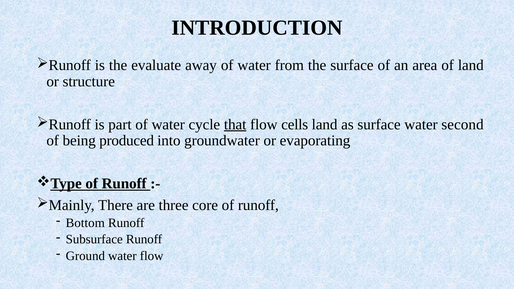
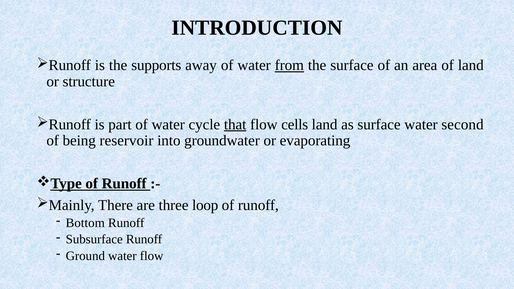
evaluate: evaluate -> supports
from underline: none -> present
produced: produced -> reservoir
core: core -> loop
